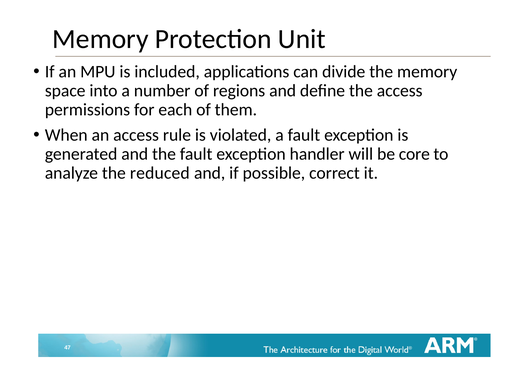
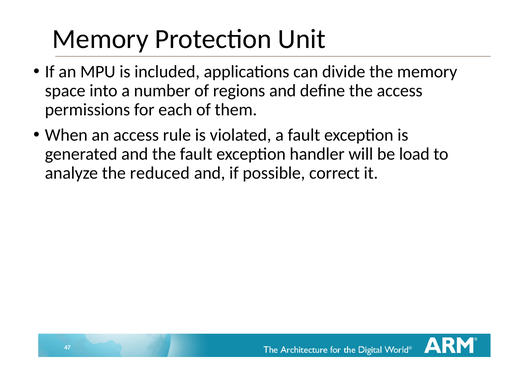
core: core -> load
